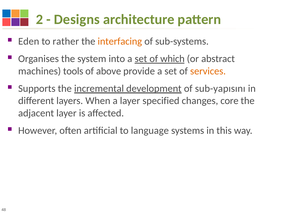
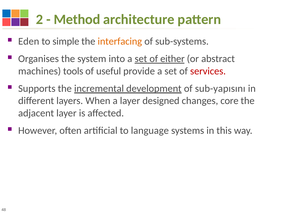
Designs: Designs -> Method
rather: rather -> simple
which: which -> either
above: above -> useful
services colour: orange -> red
specified: specified -> designed
